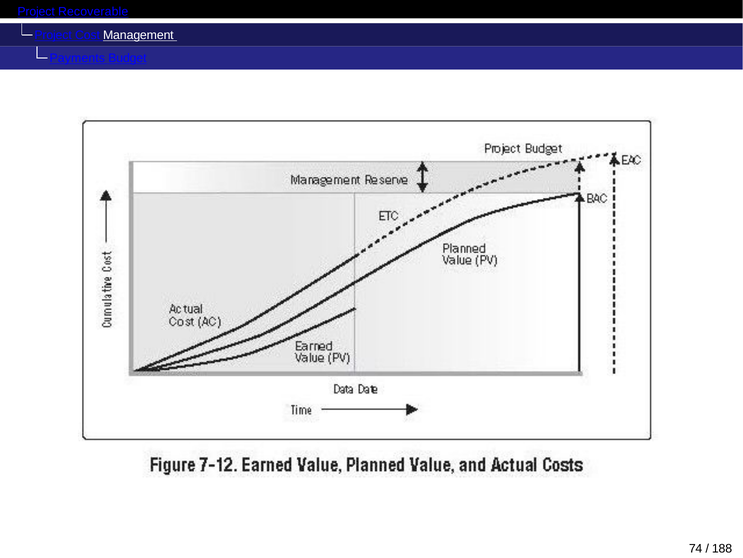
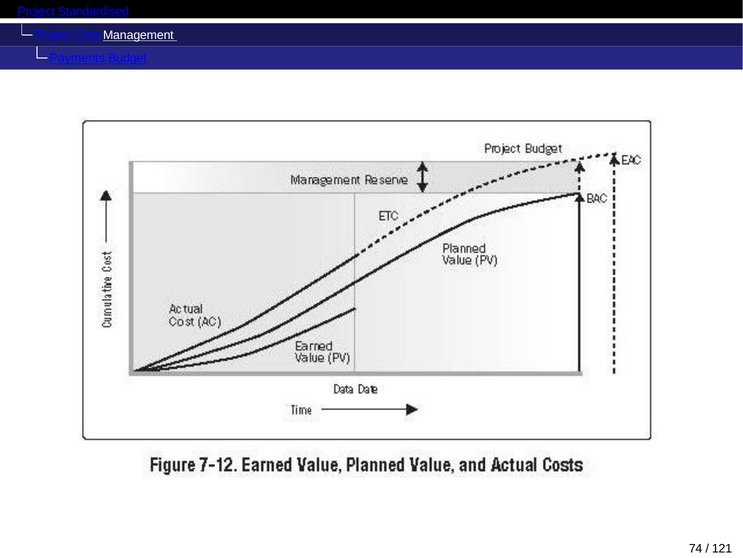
Recoverable: Recoverable -> Standardised
188: 188 -> 121
